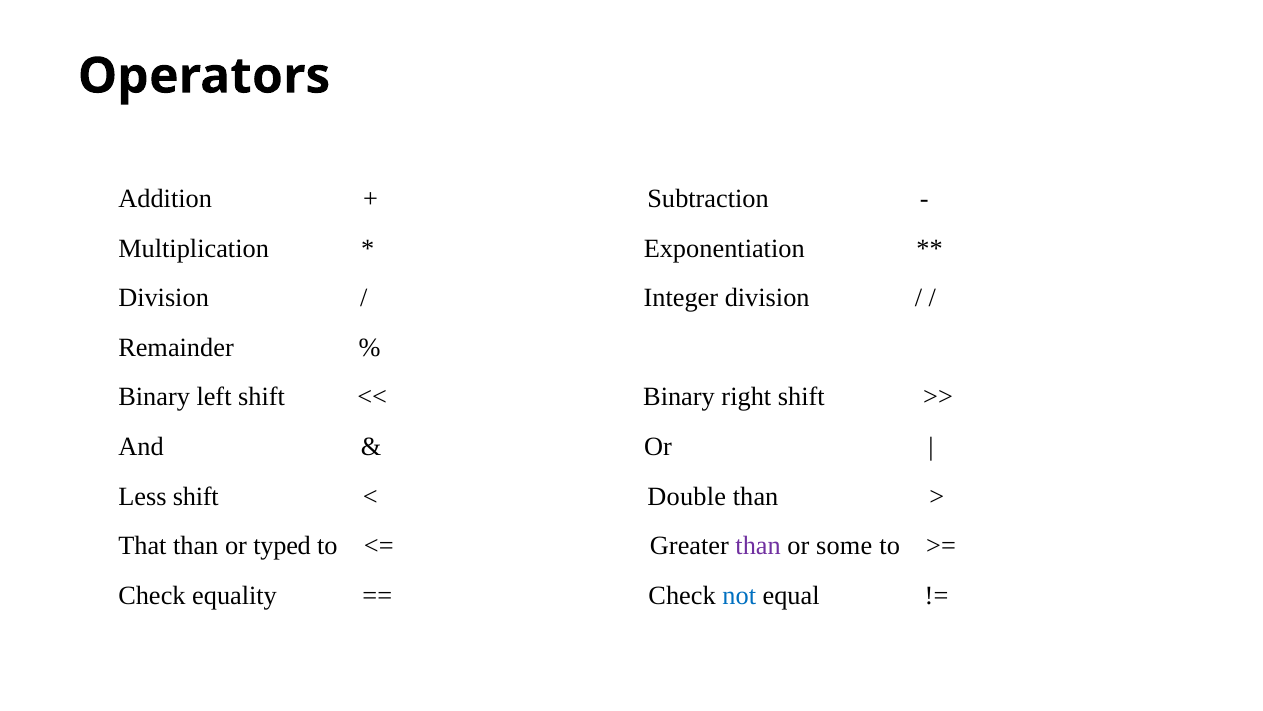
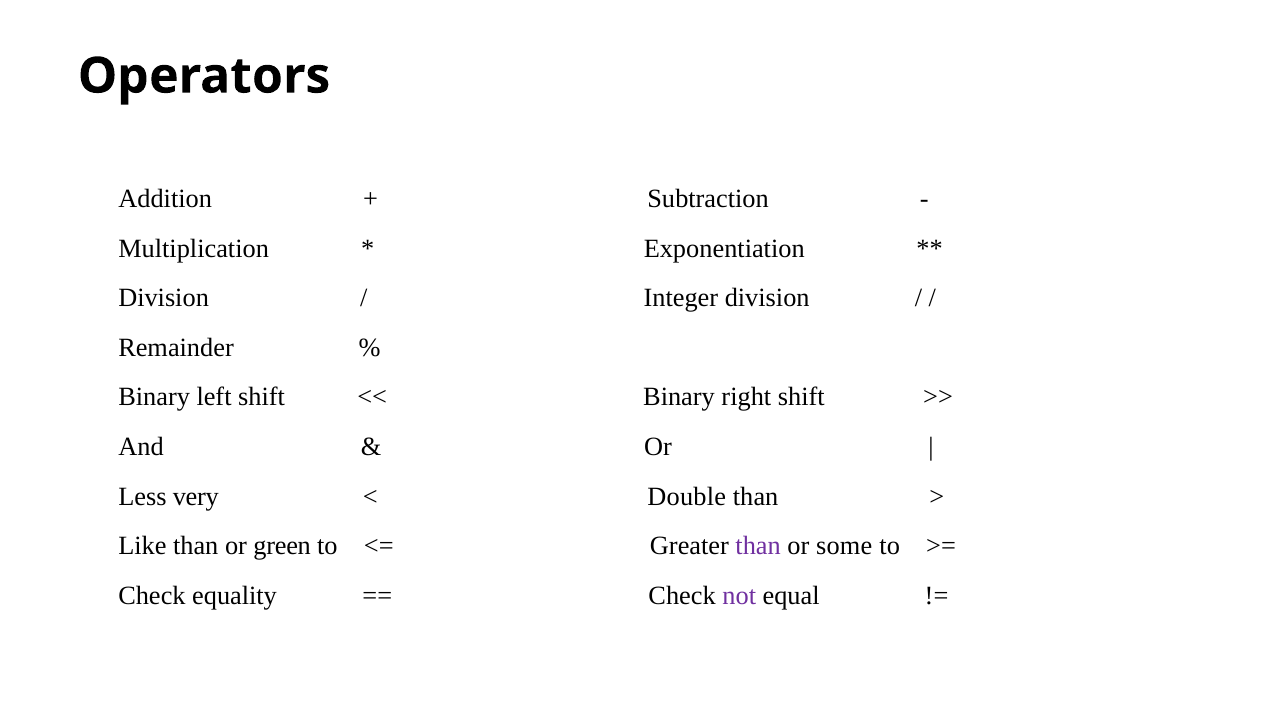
Less shift: shift -> very
That: That -> Like
typed: typed -> green
not colour: blue -> purple
